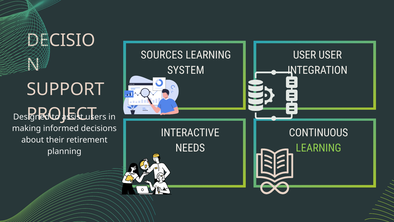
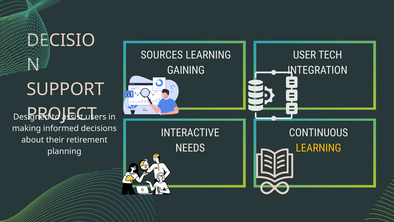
USER USER: USER -> TECH
SYSTEM: SYSTEM -> GAINING
LEARNING at (319, 148) colour: light green -> yellow
